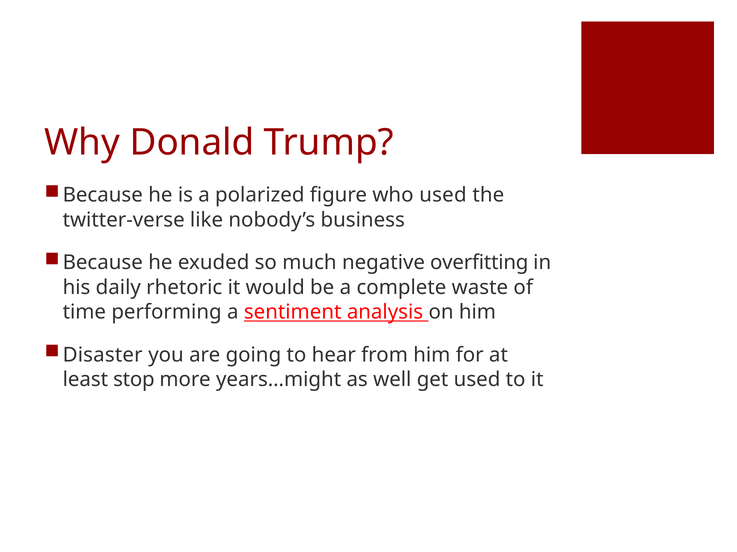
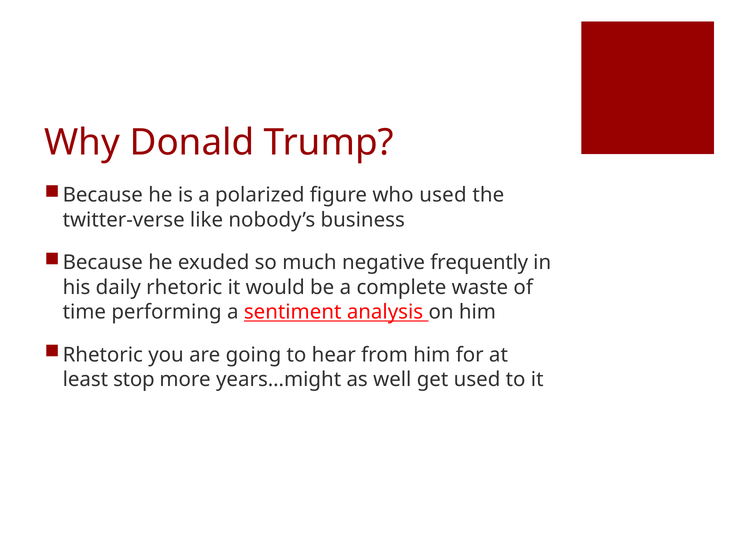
overfitting: overfitting -> frequently
Disaster at (103, 355): Disaster -> Rhetoric
